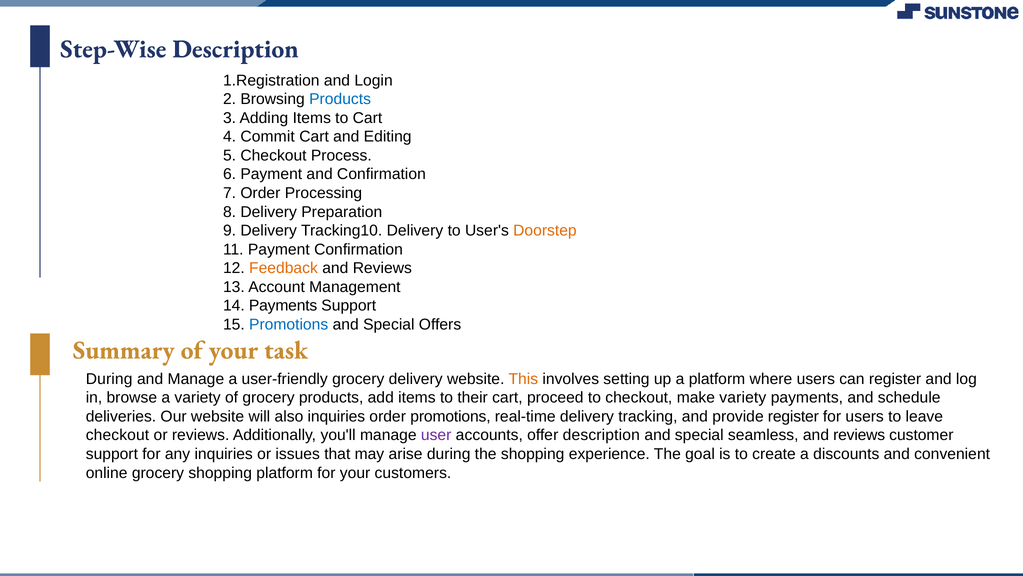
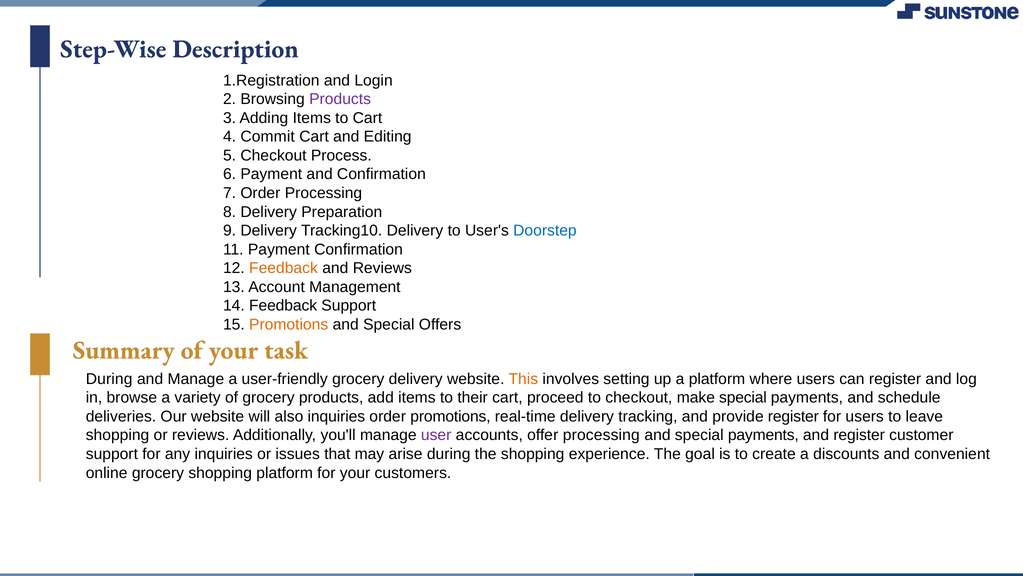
Products at (340, 99) colour: blue -> purple
Doorstep colour: orange -> blue
14 Payments: Payments -> Feedback
Promotions at (289, 324) colour: blue -> orange
make variety: variety -> special
checkout at (117, 435): checkout -> shopping
offer description: description -> processing
and special seamless: seamless -> payments
reviews at (859, 435): reviews -> register
